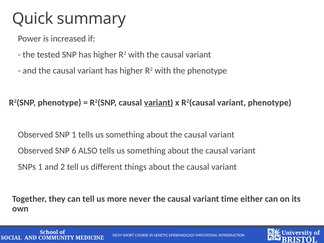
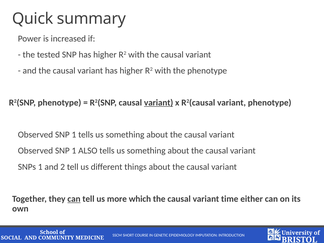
6 at (74, 151): 6 -> 1
can at (74, 199) underline: none -> present
never: never -> which
